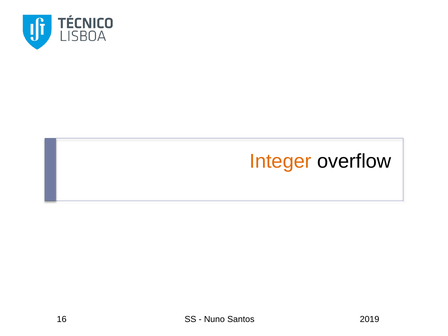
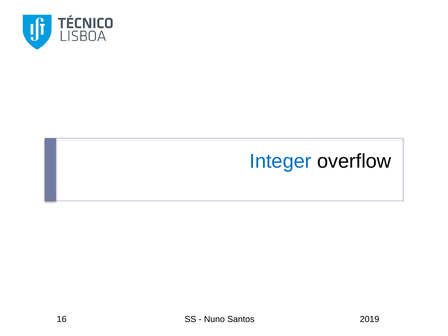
Integer colour: orange -> blue
